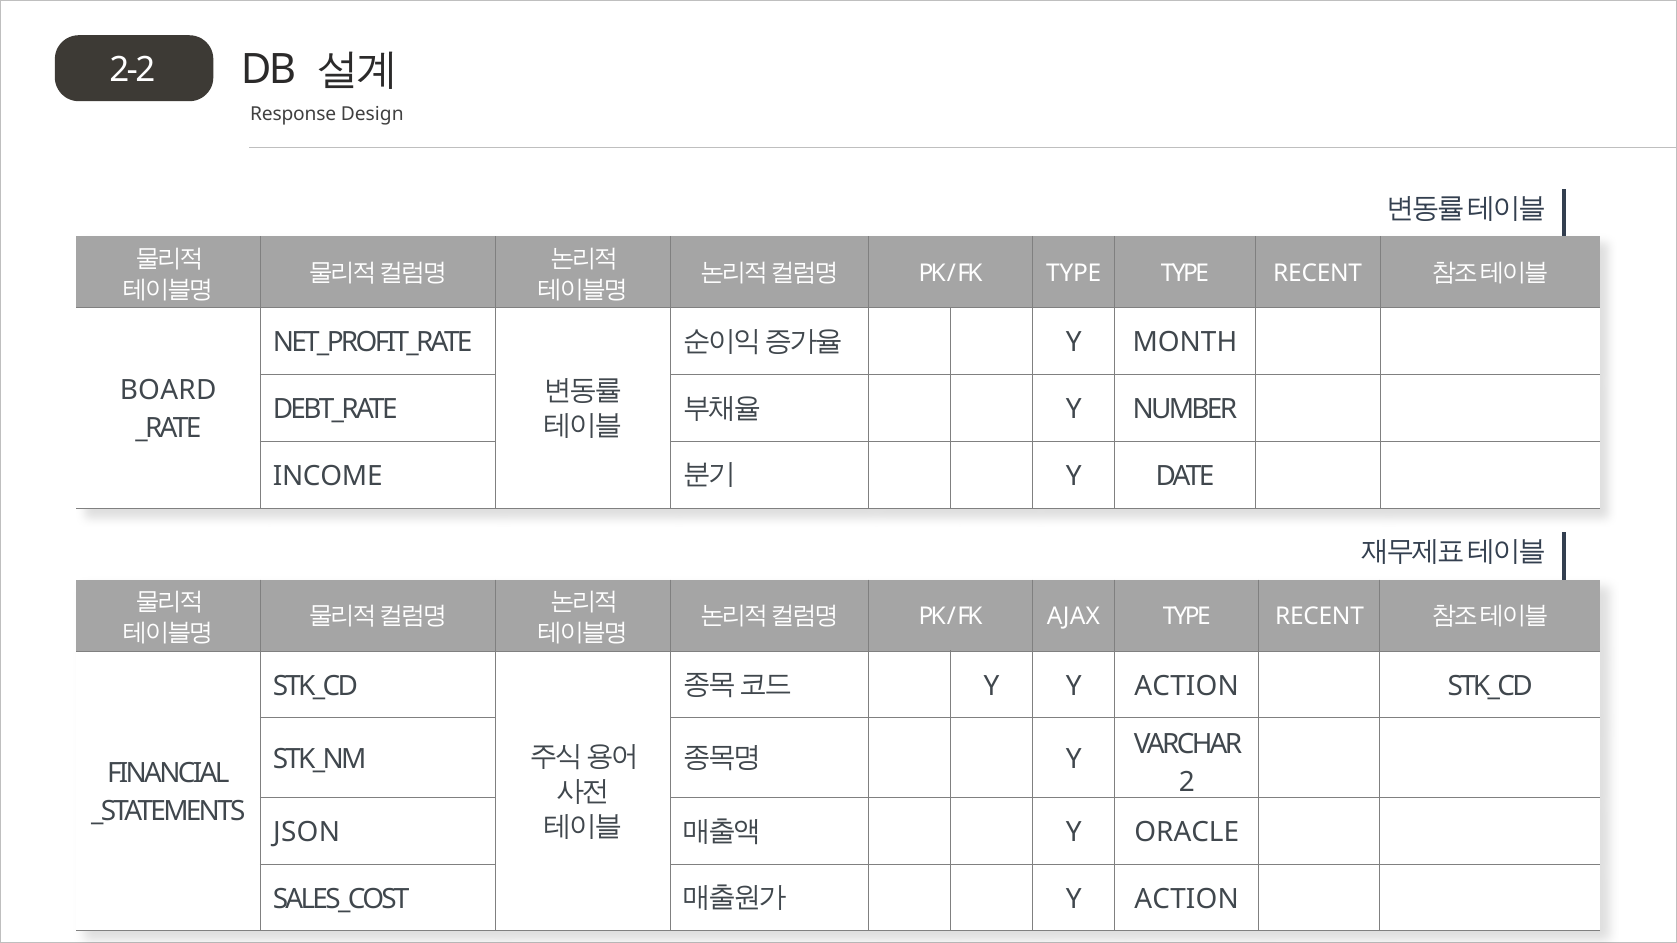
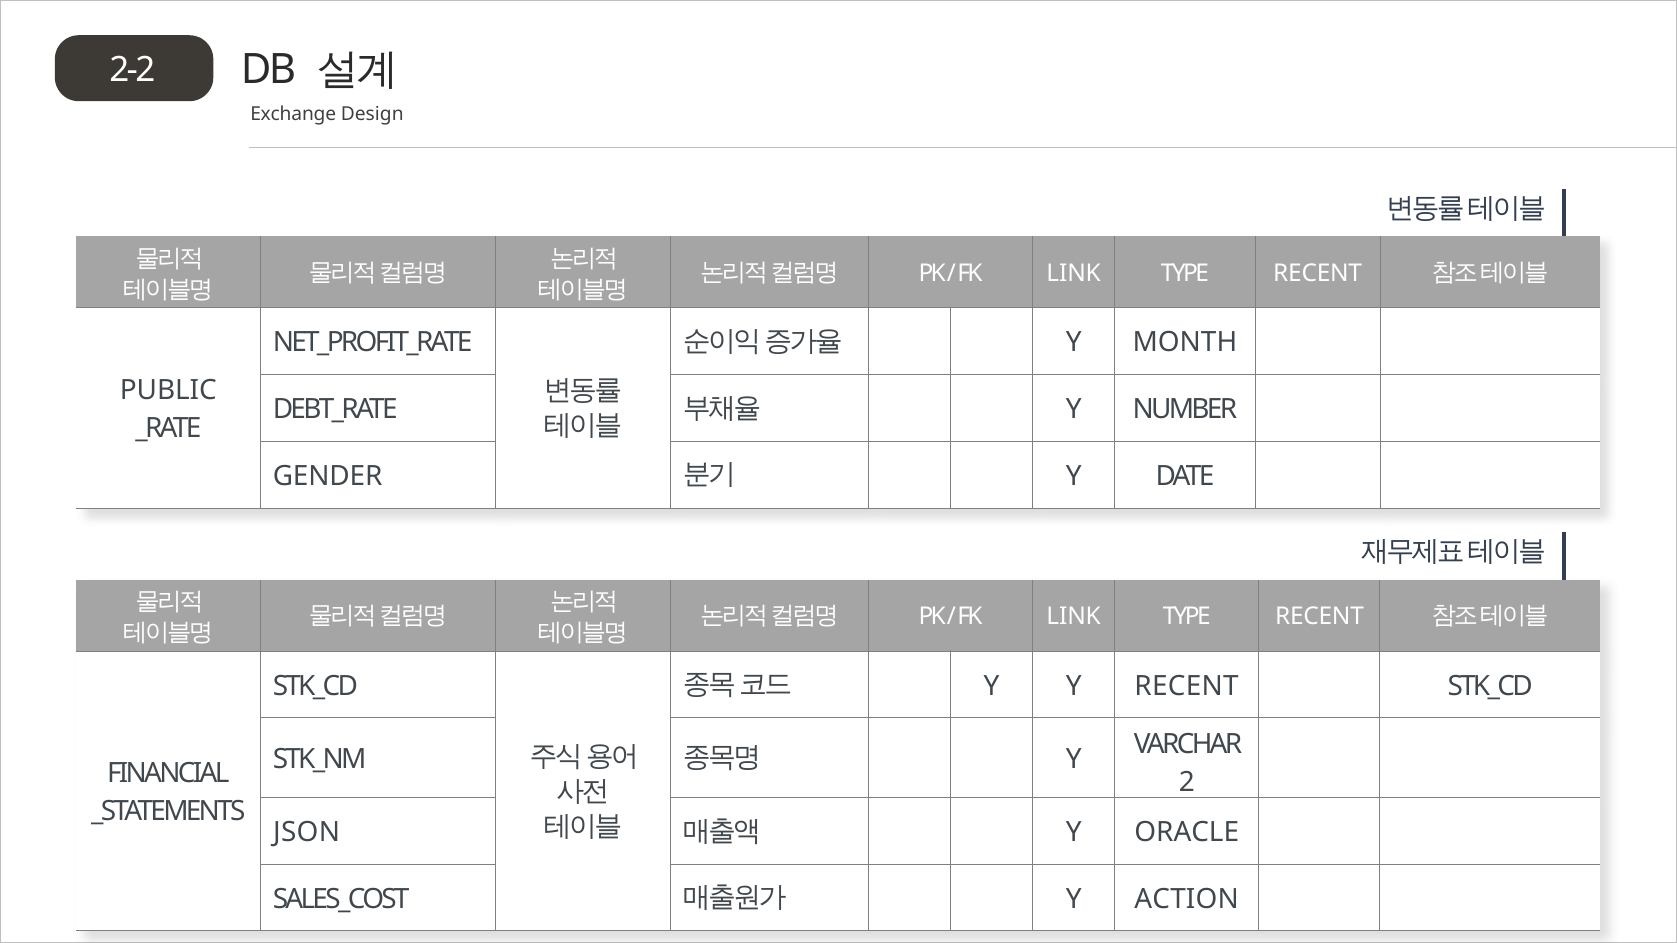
Response: Response -> Exchange
TYPE at (1074, 274): TYPE -> LINK
BOARD: BOARD -> PUBLIC
INCOME: INCOME -> GENDER
AJAX at (1073, 617): AJAX -> LINK
Y Y ACTION: ACTION -> RECENT
